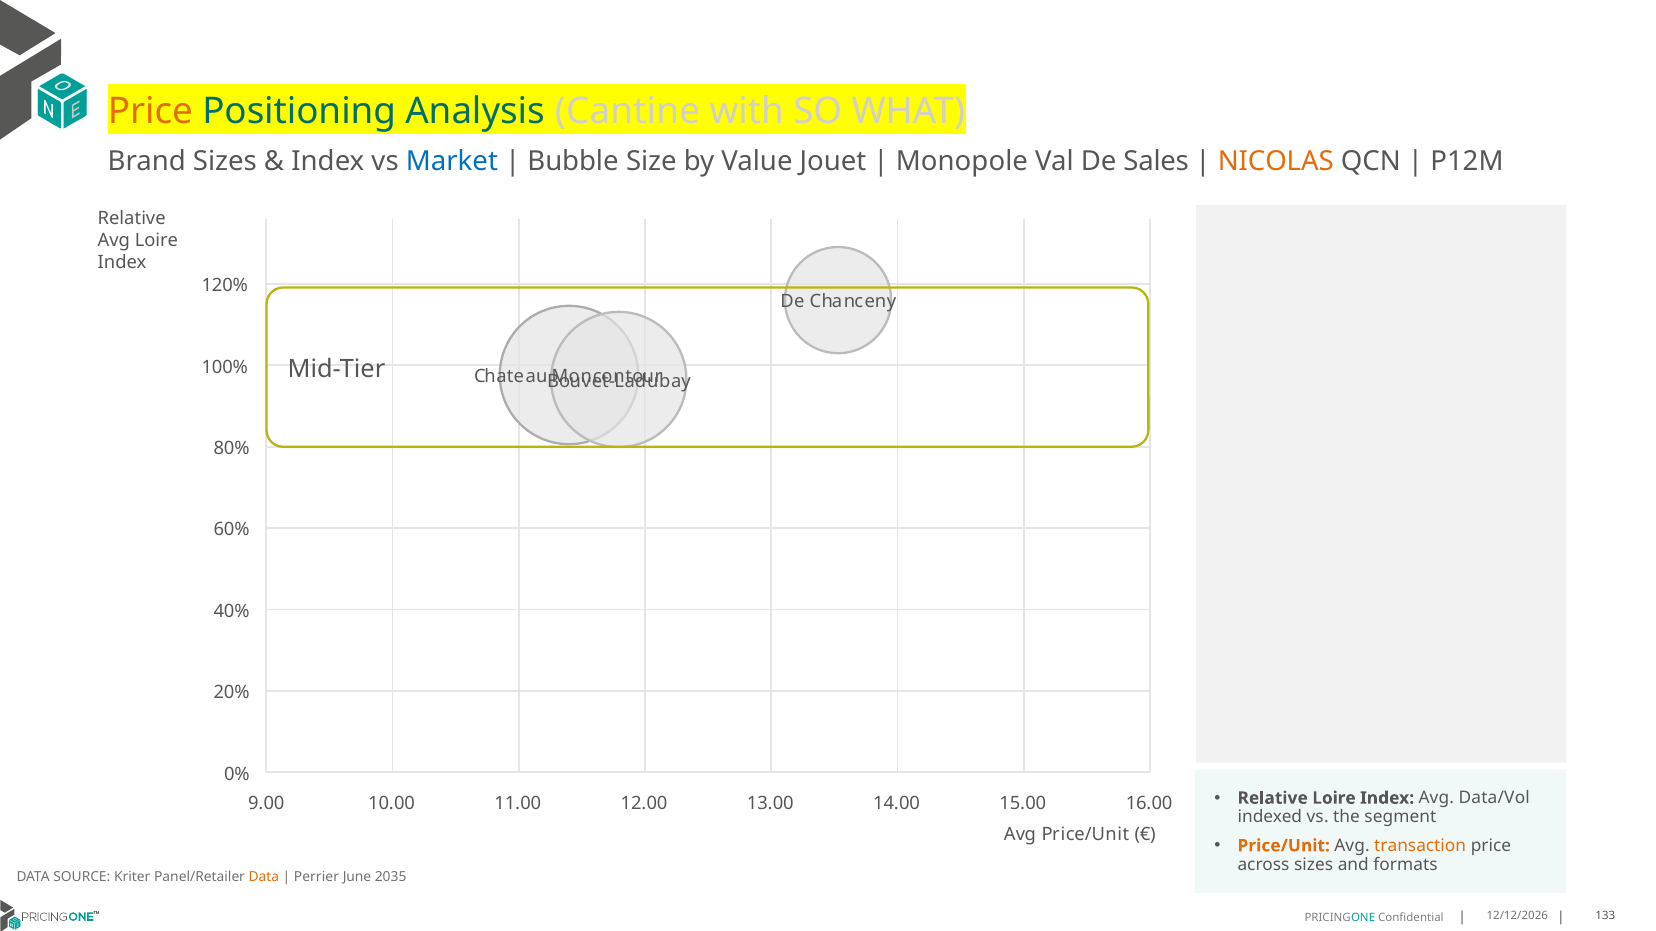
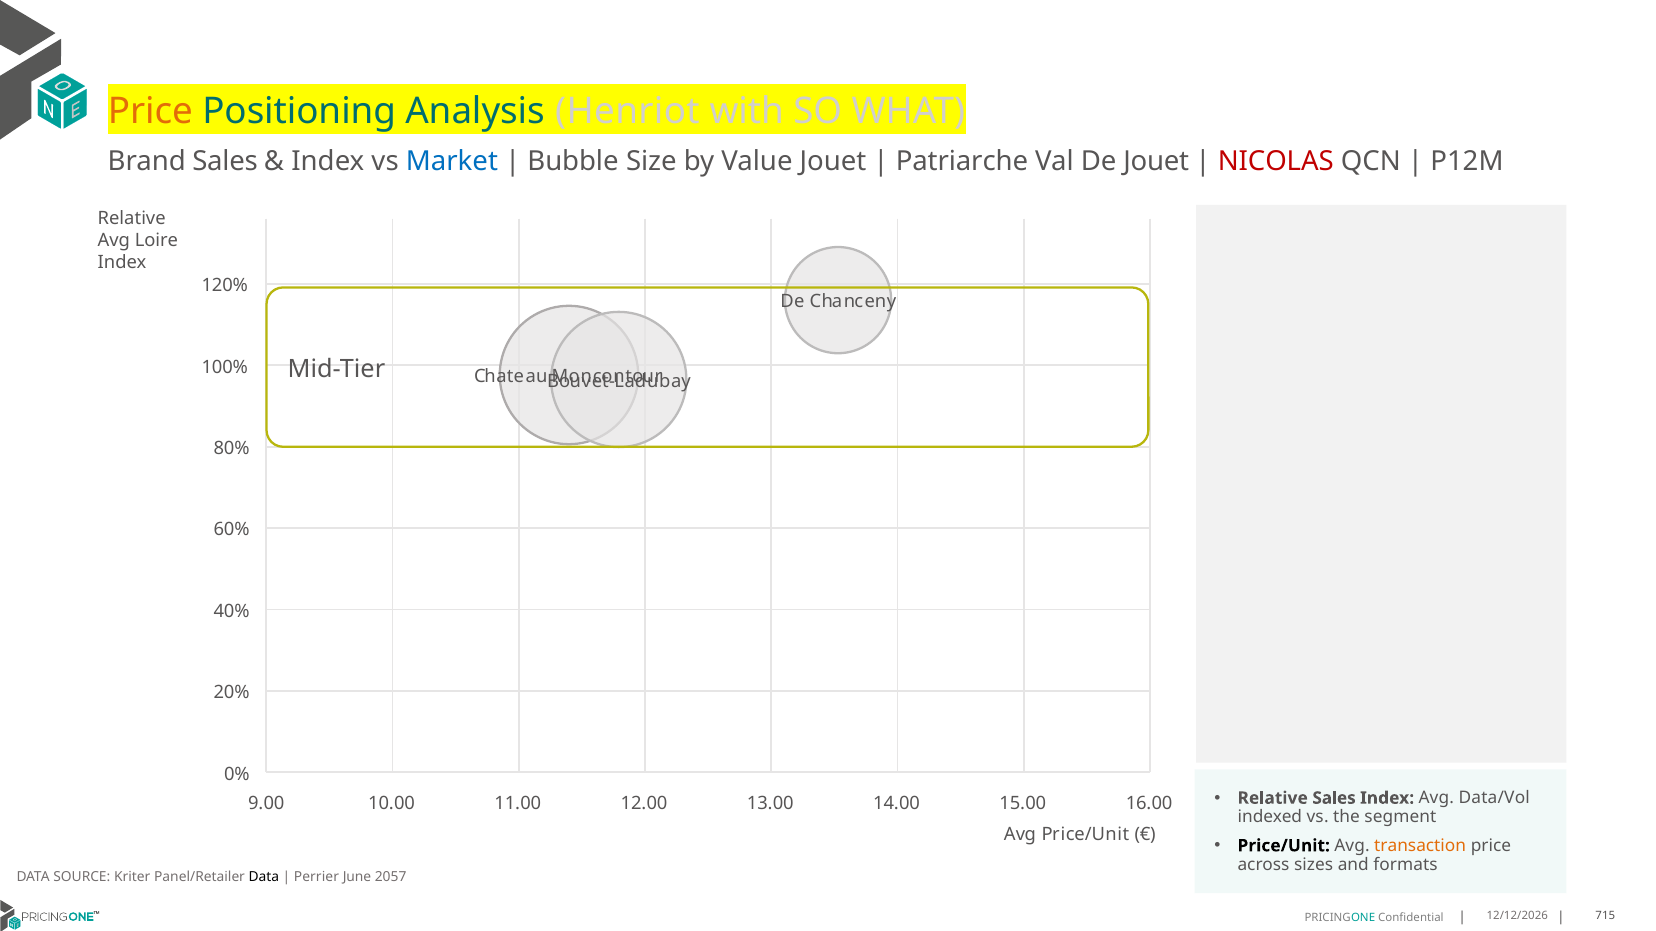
Cantine: Cantine -> Henriot
Brand Sizes: Sizes -> Sales
Monopole: Monopole -> Patriarche
De Sales: Sales -> Jouet
NICOLAS colour: orange -> red
Relative Loire: Loire -> Sales
Price/Unit at (1284, 846) colour: orange -> black
Data at (264, 877) colour: orange -> black
2035: 2035 -> 2057
133: 133 -> 715
